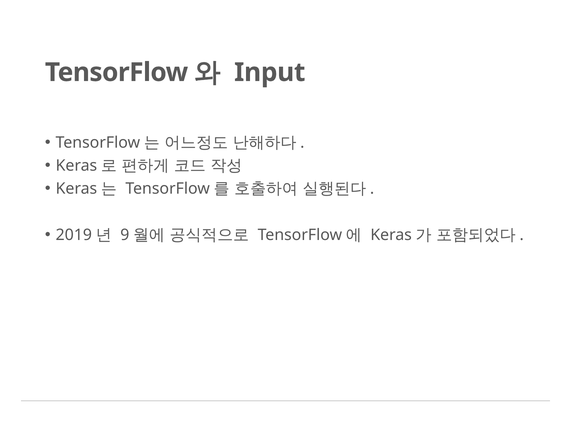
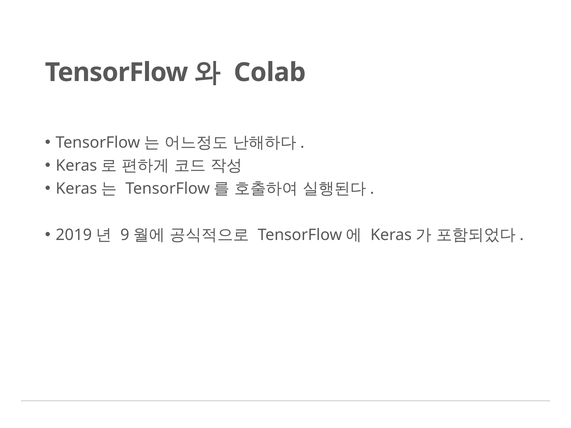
Input: Input -> Colab
